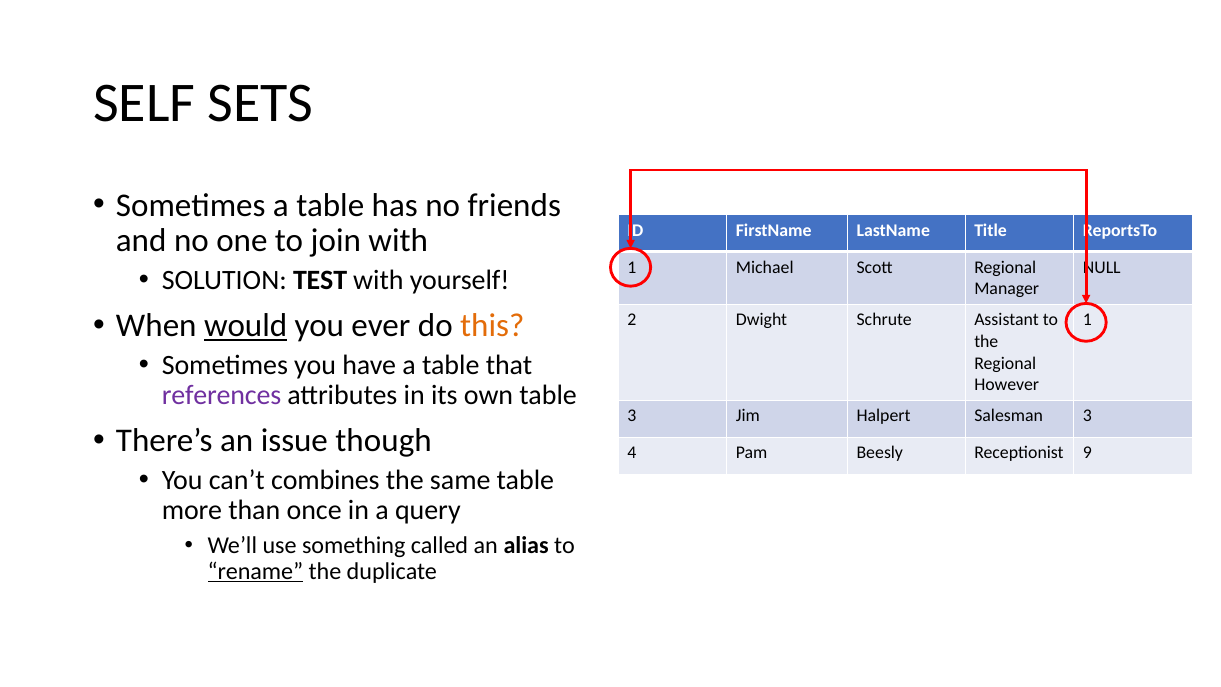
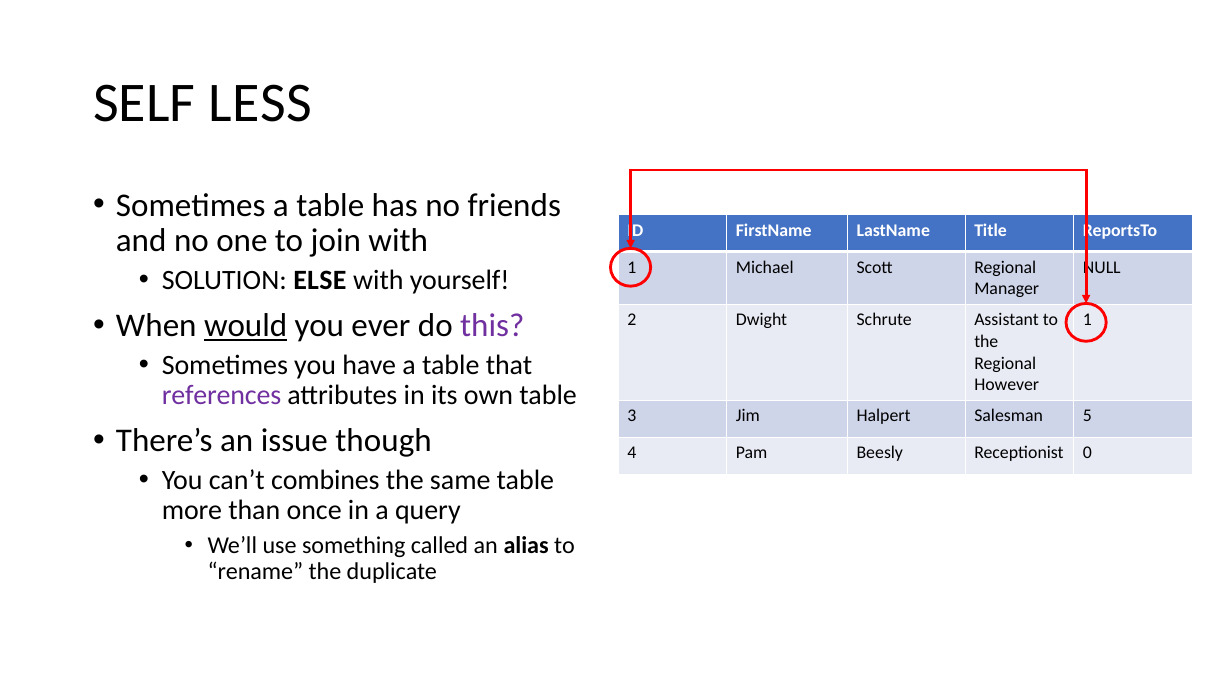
SETS: SETS -> LESS
TEST: TEST -> ELSE
this colour: orange -> purple
Salesman 3: 3 -> 5
9: 9 -> 0
rename underline: present -> none
